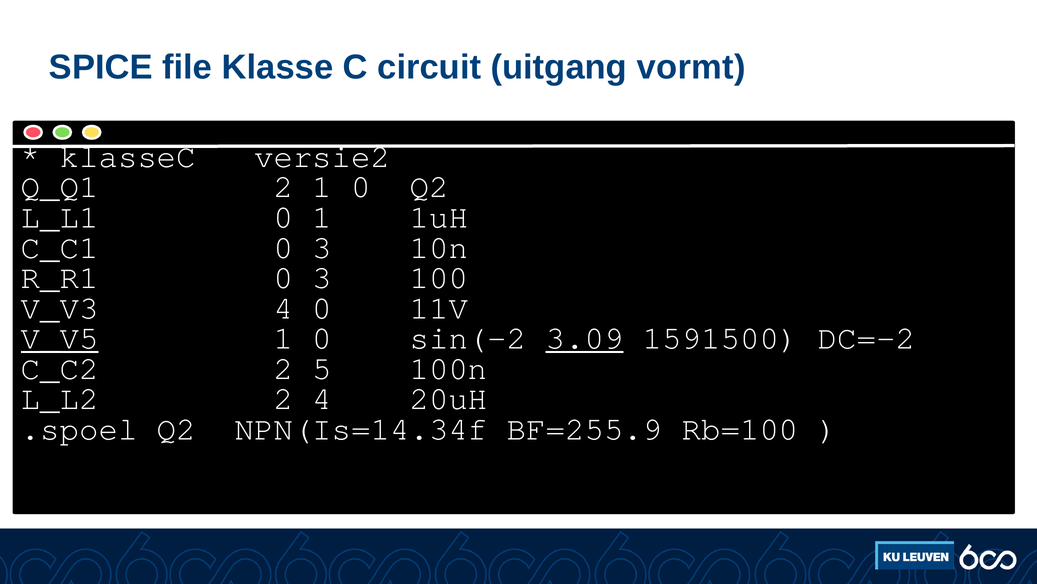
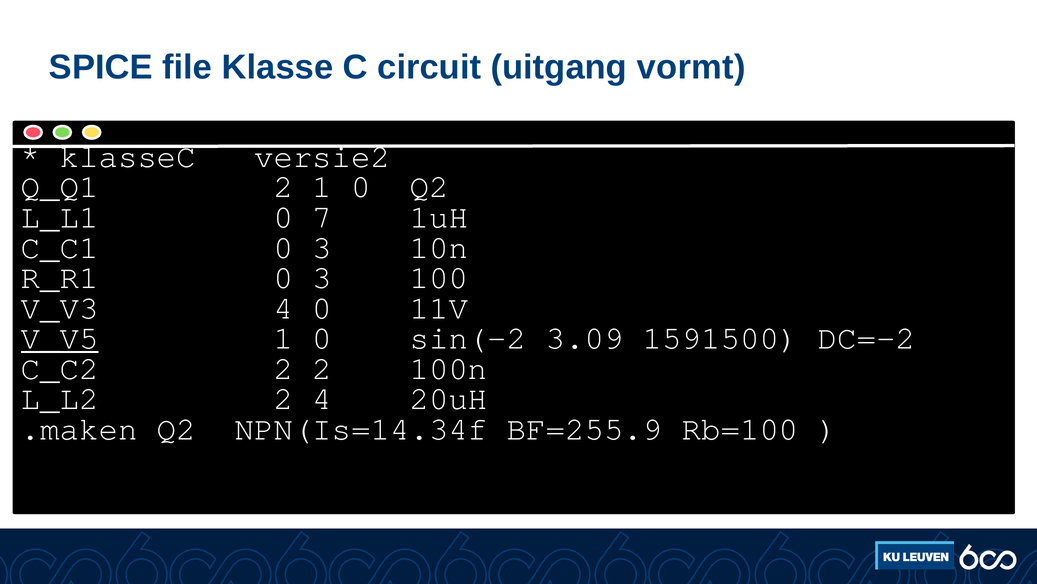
0 1: 1 -> 7
3.09 underline: present -> none
2 5: 5 -> 2
.spoel: .spoel -> .maken
